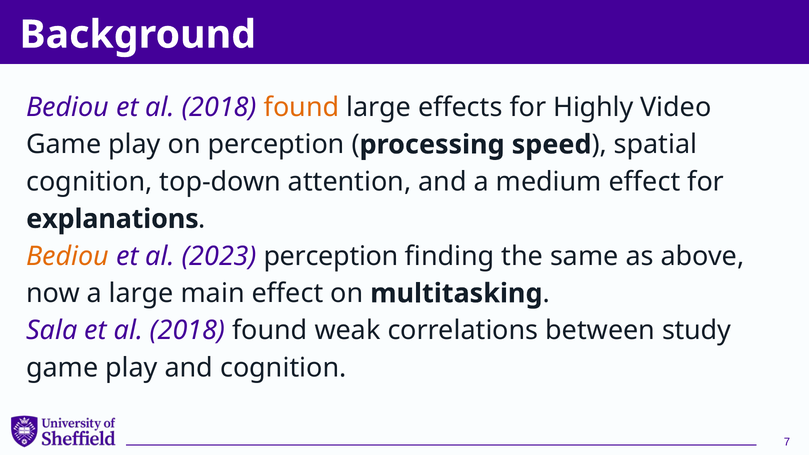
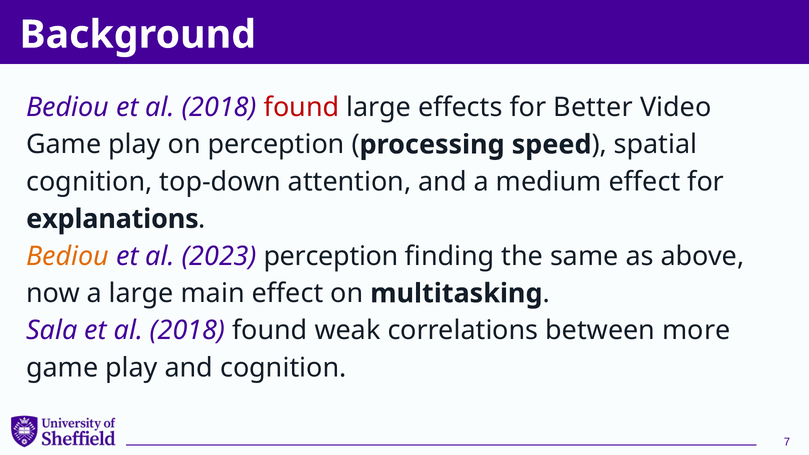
found at (302, 107) colour: orange -> red
Highly: Highly -> Better
study: study -> more
